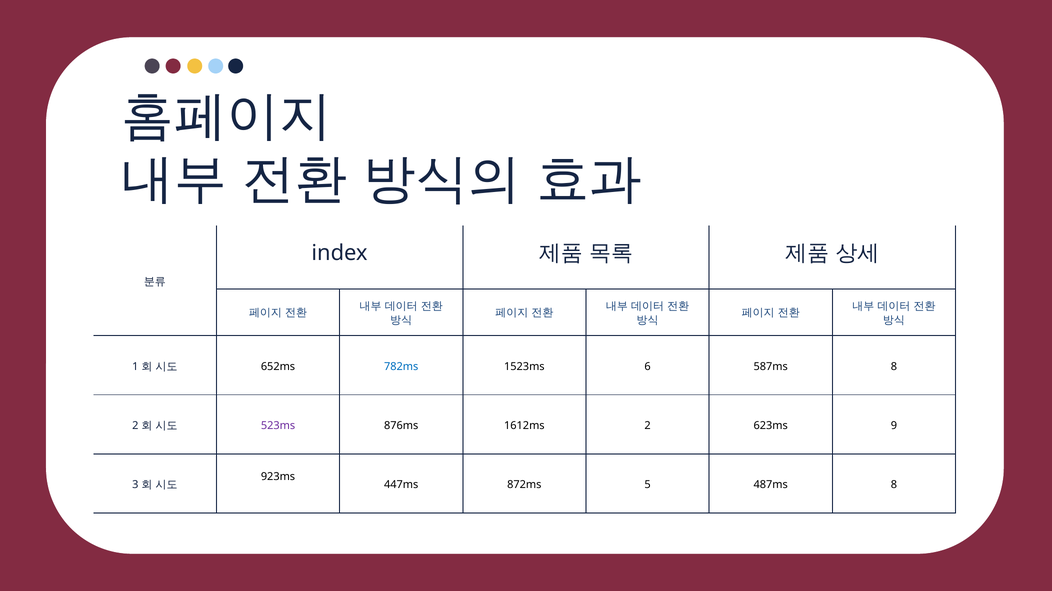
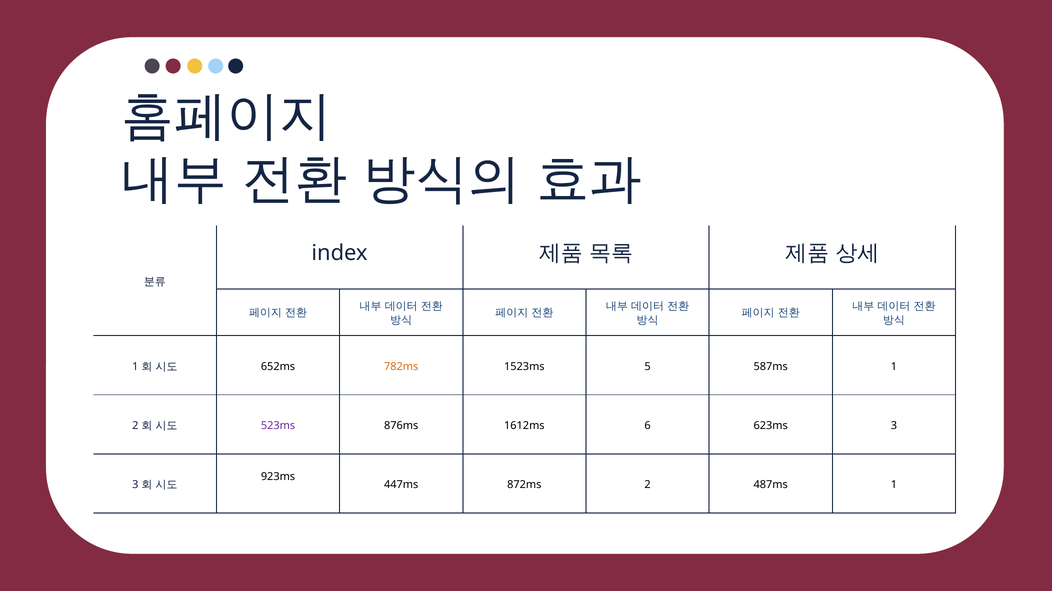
782ms colour: blue -> orange
6: 6 -> 5
587ms 8: 8 -> 1
1612ms 2: 2 -> 6
623ms 9: 9 -> 3
872ms 5: 5 -> 2
487ms 8: 8 -> 1
